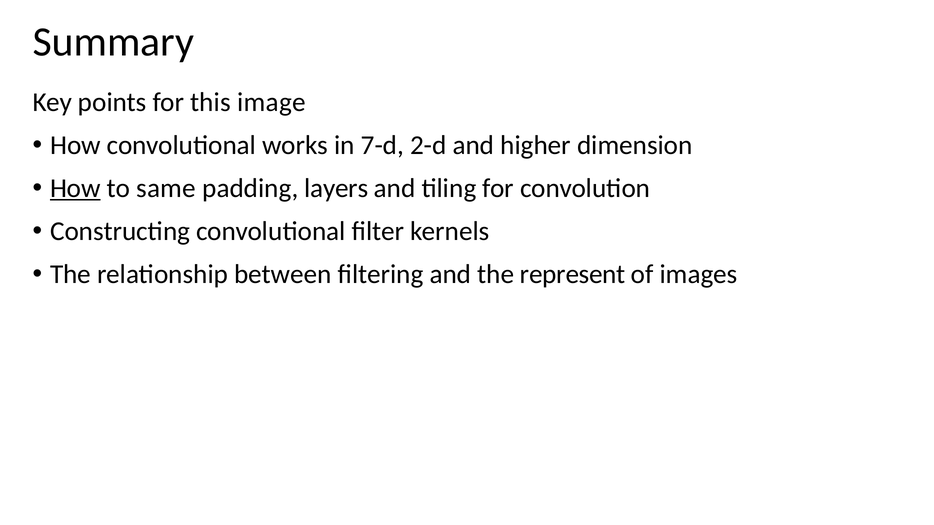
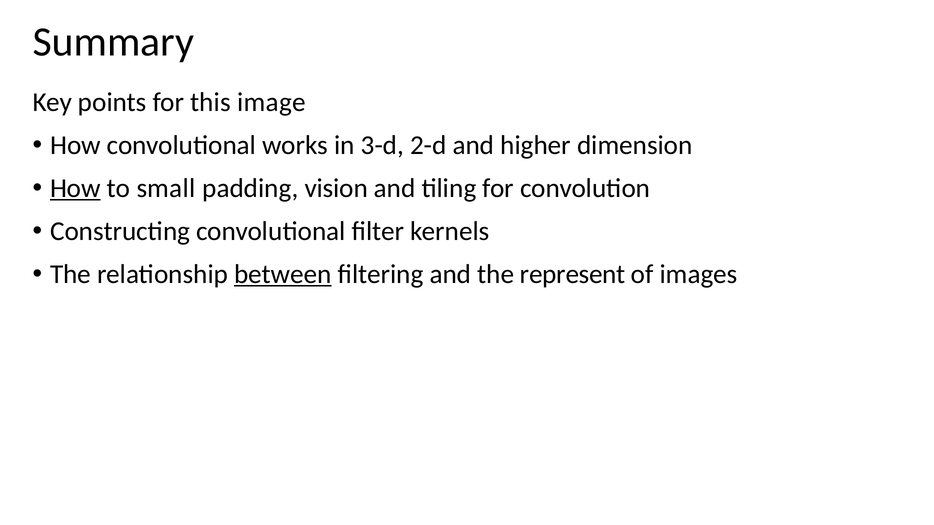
7-d: 7-d -> 3-d
same: same -> small
layers: layers -> vision
between underline: none -> present
